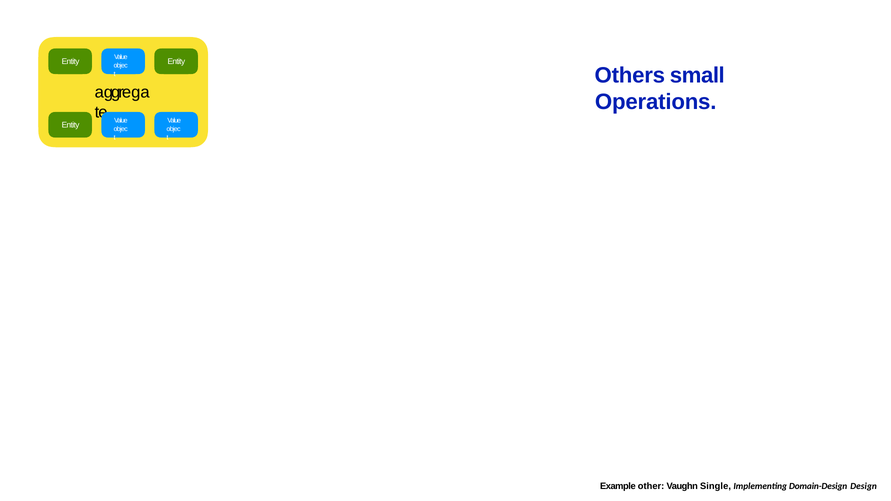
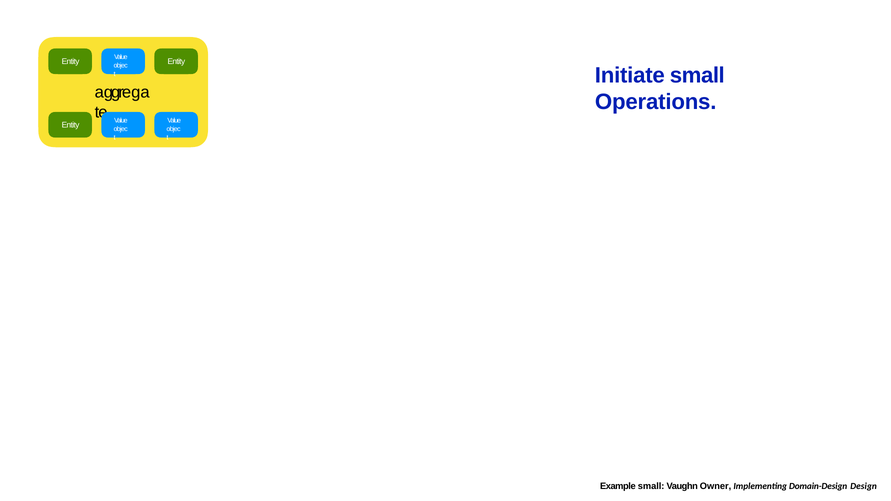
Others: Others -> Initiate
Example other: other -> small
Single: Single -> Owner
